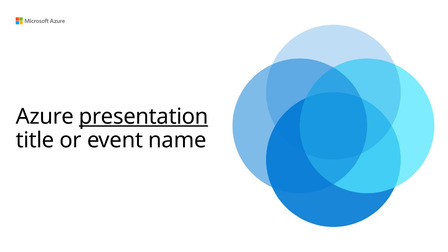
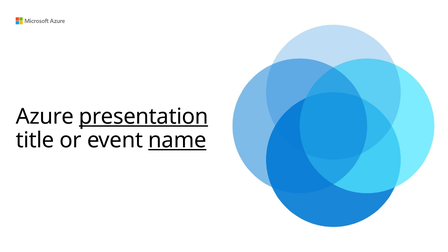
name underline: none -> present
